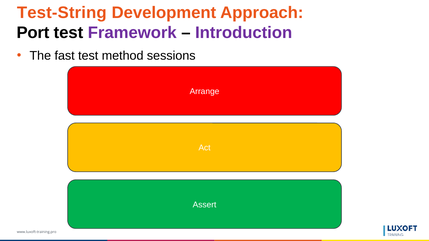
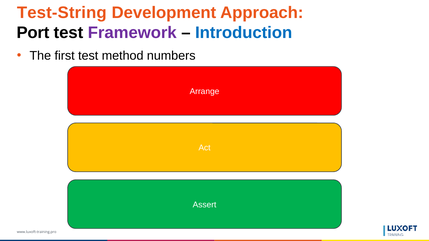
Introduction colour: purple -> blue
fast: fast -> first
sessions: sessions -> numbers
